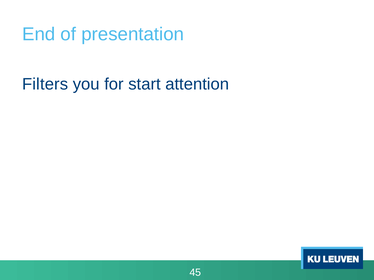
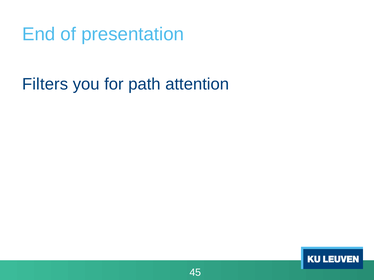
start: start -> path
